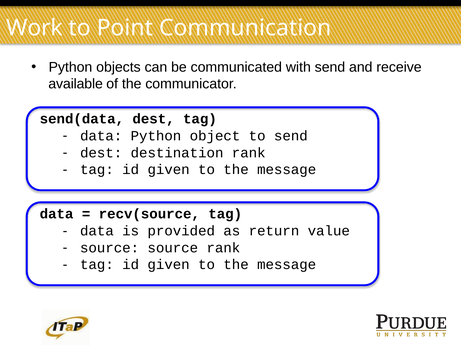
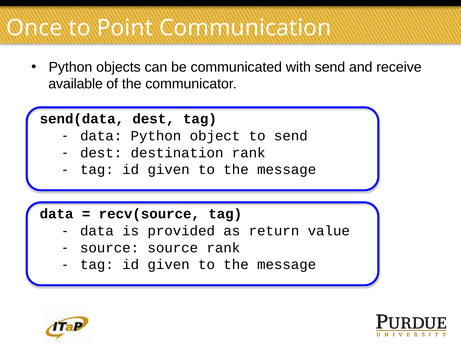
Work: Work -> Once
